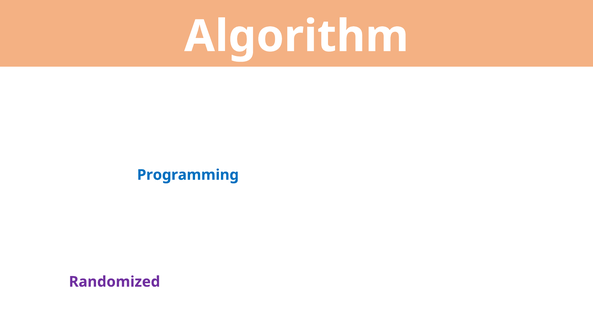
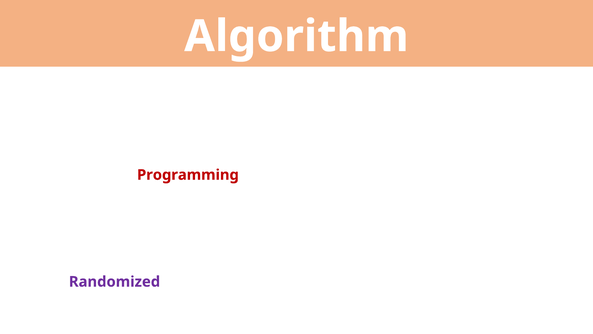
Programming colour: blue -> red
